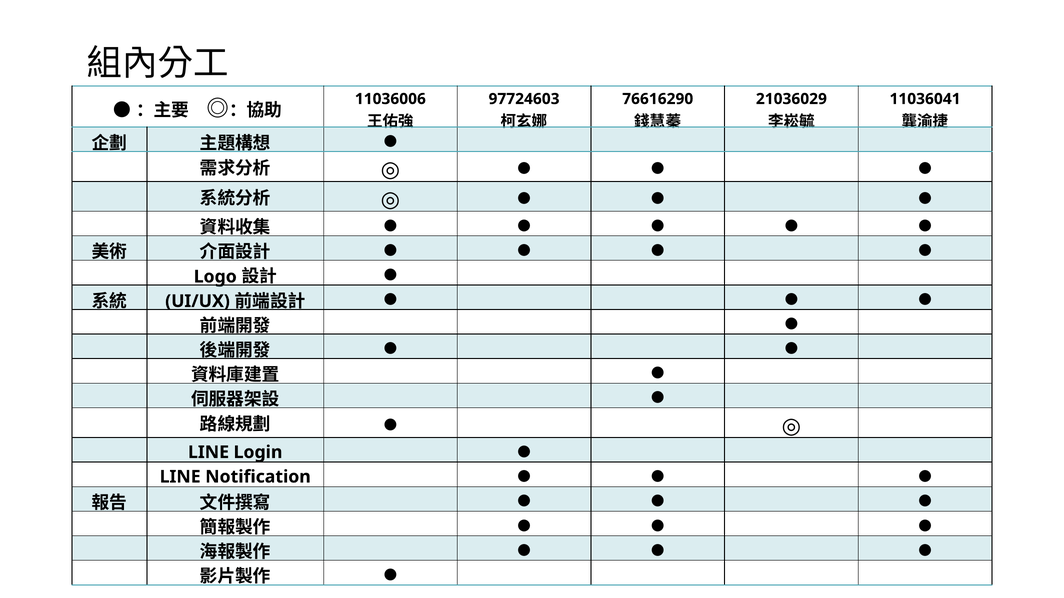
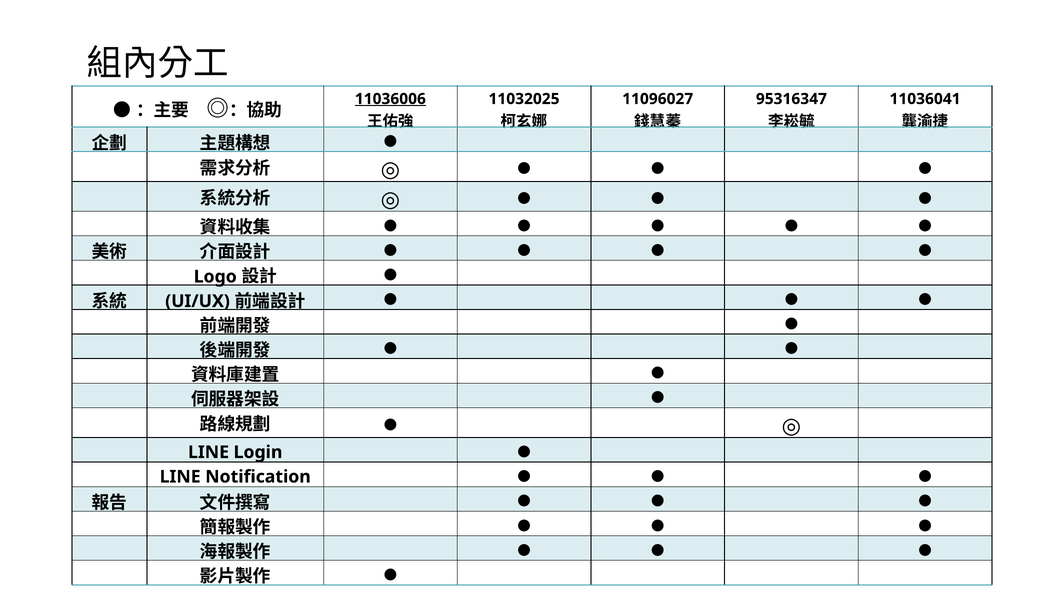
97724603: 97724603 -> 11032025
76616290: 76616290 -> 11096027
21036029: 21036029 -> 95316347
11036006 underline: none -> present
